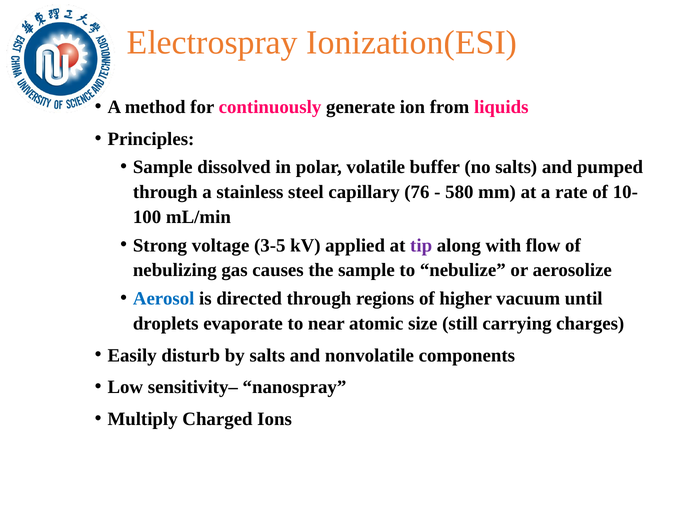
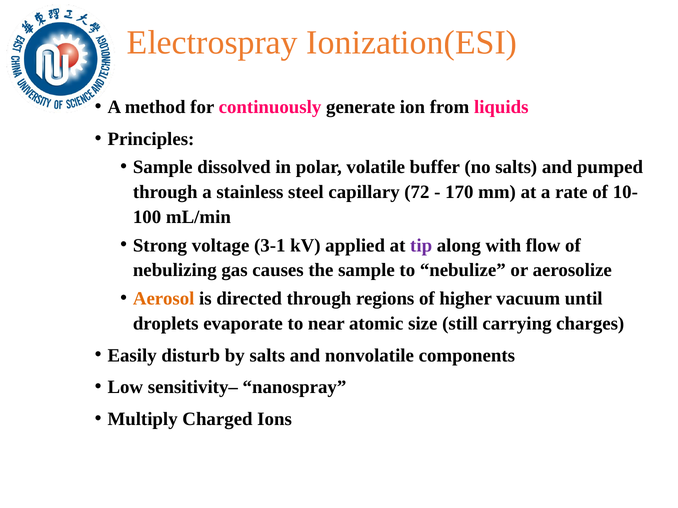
76: 76 -> 72
580: 580 -> 170
3-5: 3-5 -> 3-1
Aerosol colour: blue -> orange
